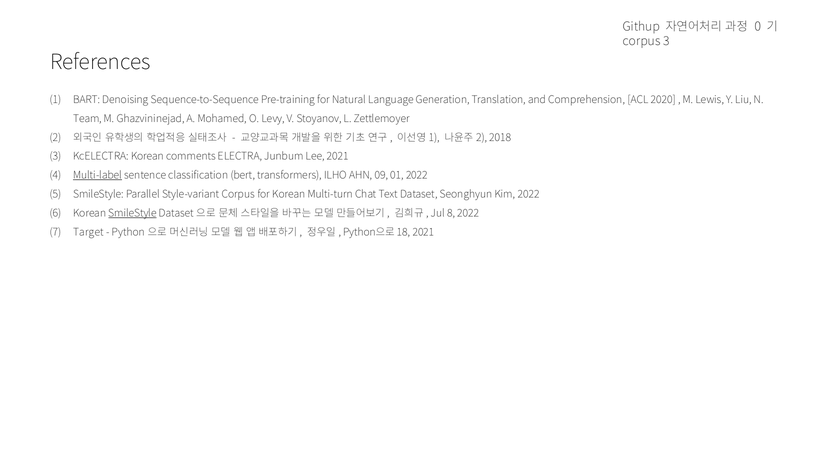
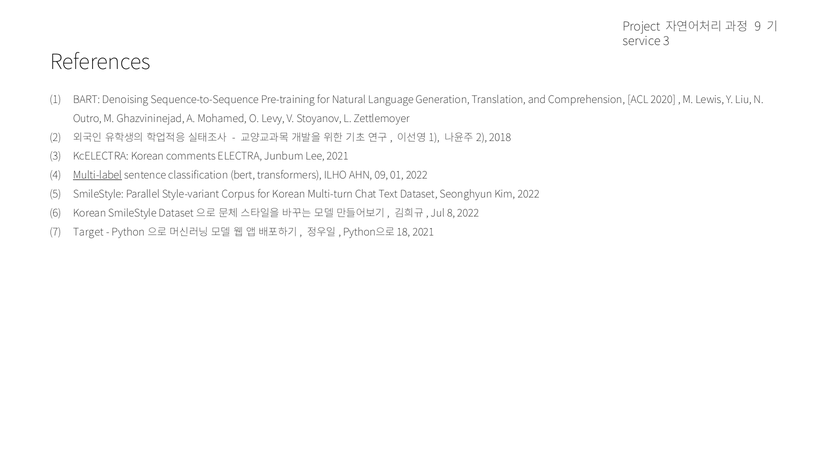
Githup: Githup -> Project
0: 0 -> 9
corpus at (642, 41): corpus -> service
Team: Team -> Outro
SmileStyle at (133, 213) underline: present -> none
